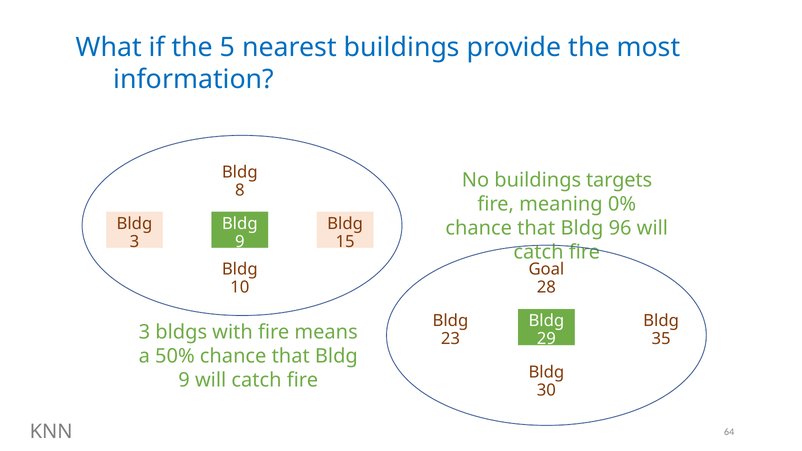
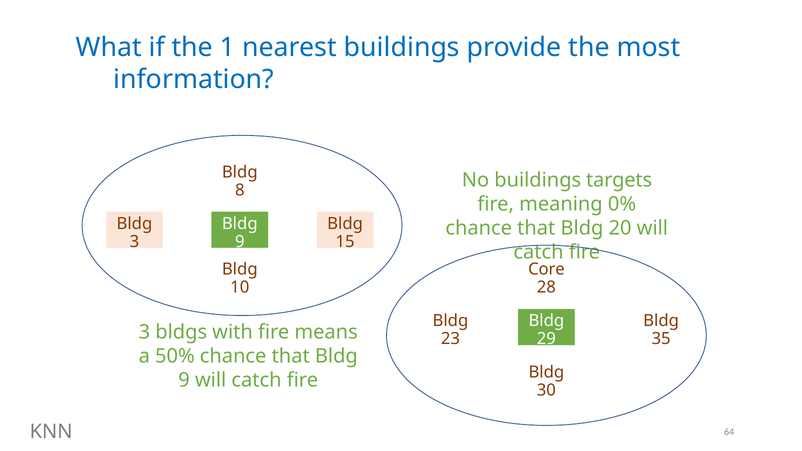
5: 5 -> 1
96: 96 -> 20
Goal: Goal -> Core
